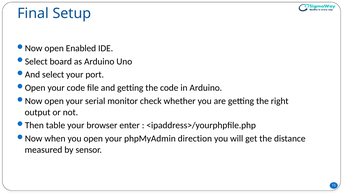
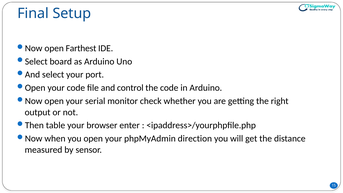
Enabled: Enabled -> Farthest
and getting: getting -> control
